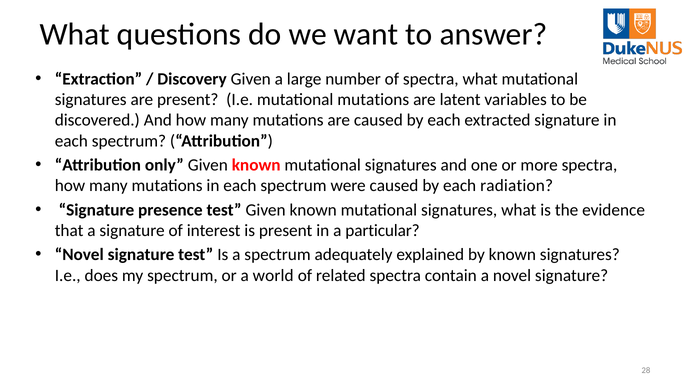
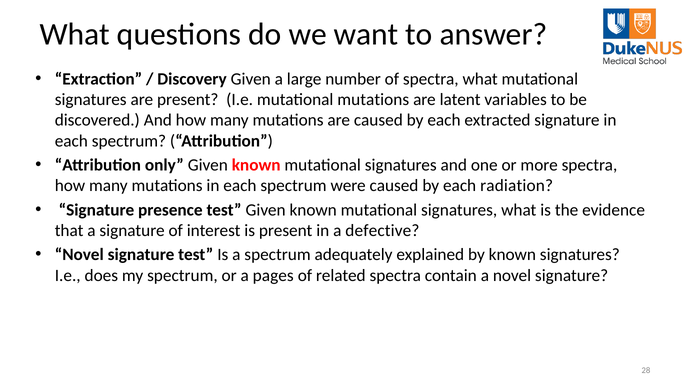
particular: particular -> defective
world: world -> pages
